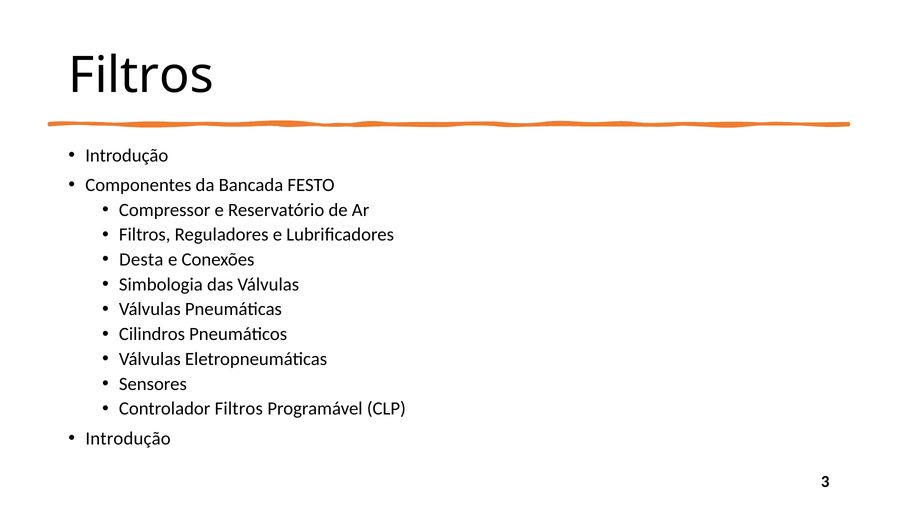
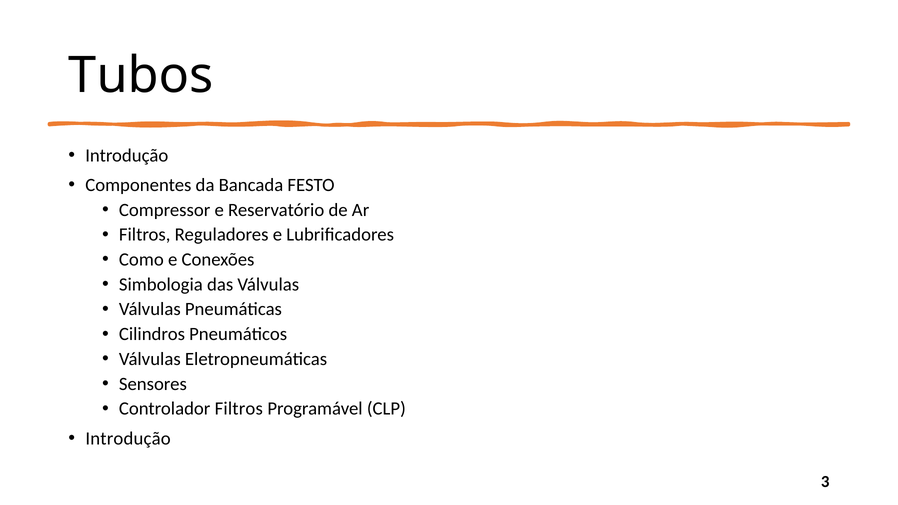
Filtros at (141, 75): Filtros -> Tubos
Desta: Desta -> Como
